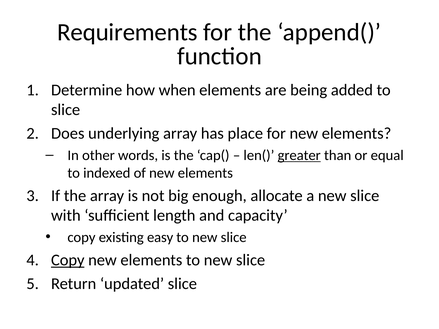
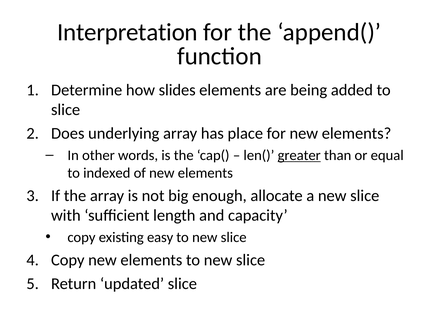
Requirements: Requirements -> Interpretation
when: when -> slides
Copy at (68, 260) underline: present -> none
